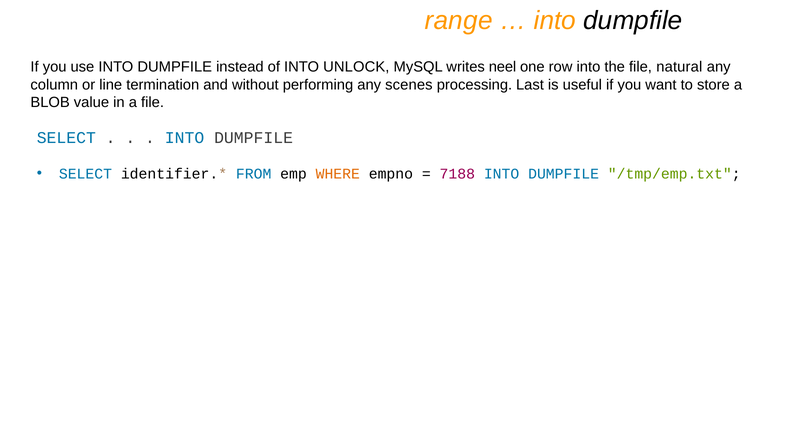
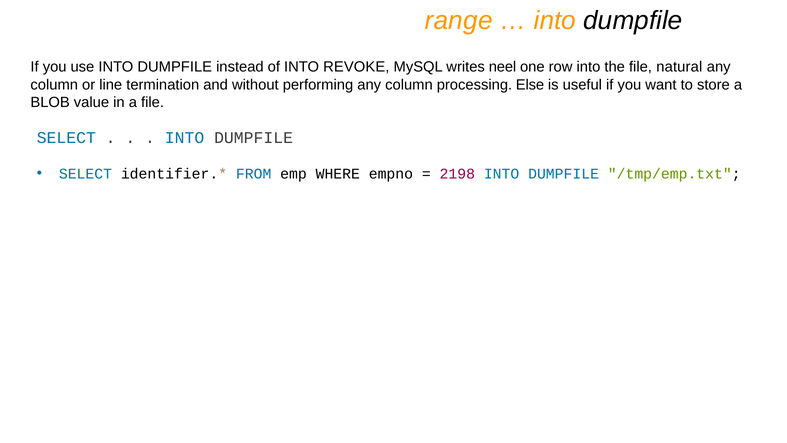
UNLOCK: UNLOCK -> REVOKE
performing any scenes: scenes -> column
Last: Last -> Else
WHERE colour: orange -> black
7188: 7188 -> 2198
